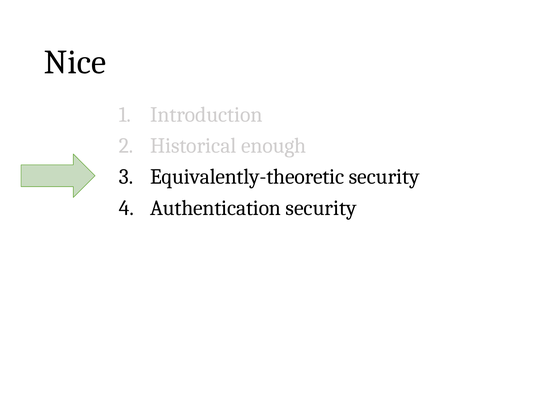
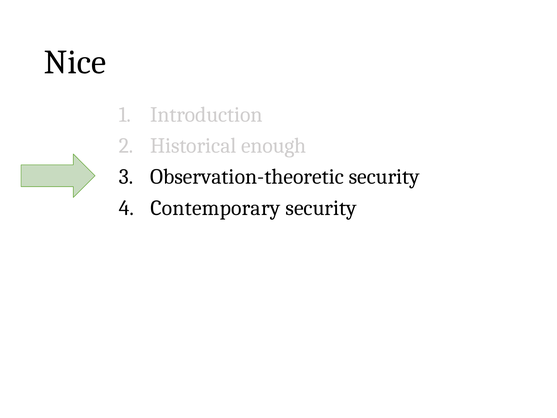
Equivalently-theoretic: Equivalently-theoretic -> Observation-theoretic
Authentication: Authentication -> Contemporary
